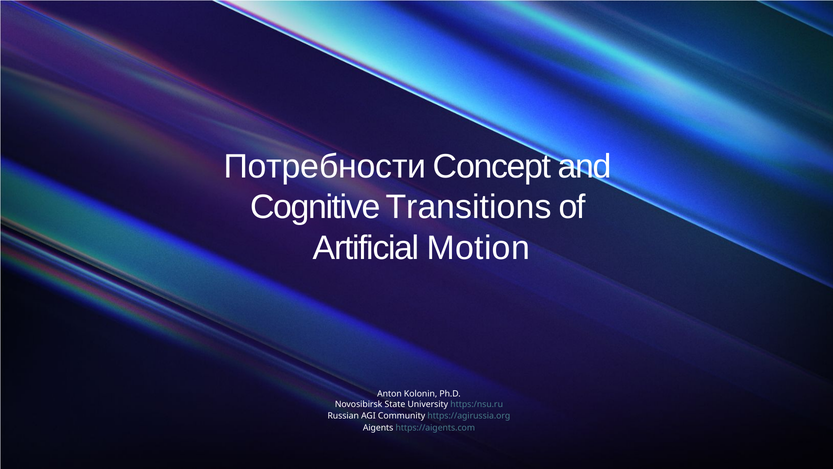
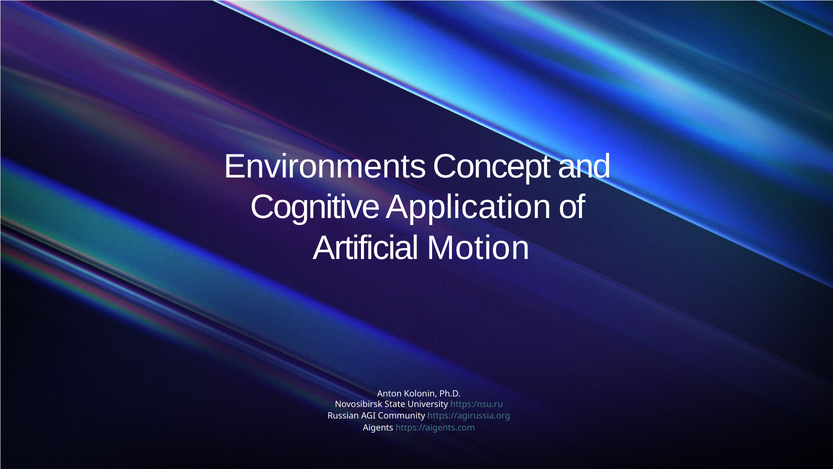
Потребности: Потребности -> Environments
Transitions: Transitions -> Application
